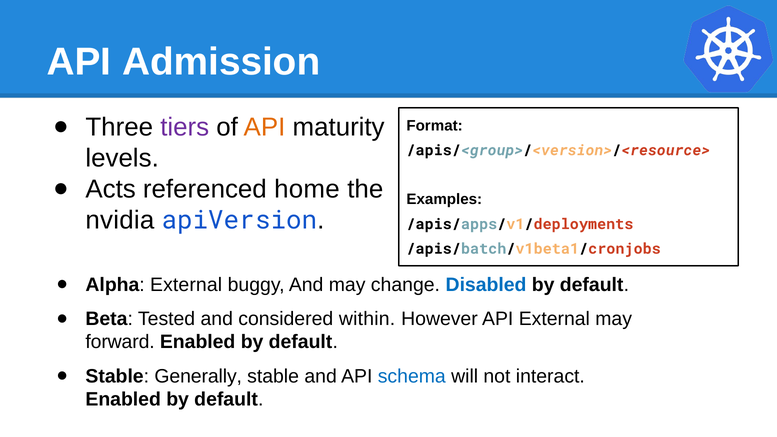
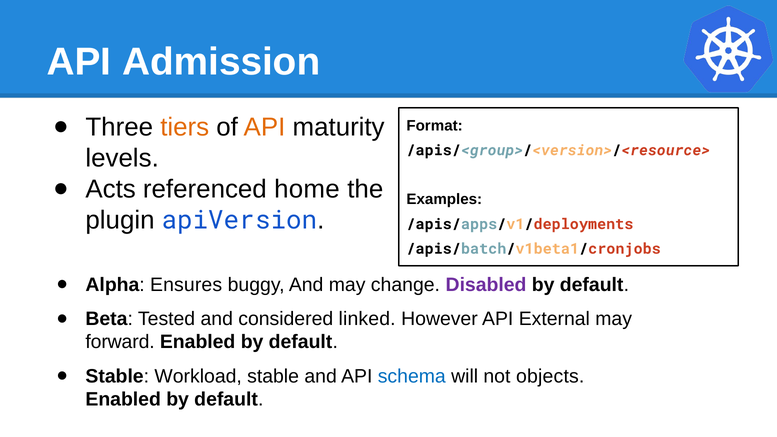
tiers colour: purple -> orange
nvidia: nvidia -> plugin
Alpha External: External -> Ensures
Disabled colour: blue -> purple
within: within -> linked
Generally: Generally -> Workload
interact: interact -> objects
